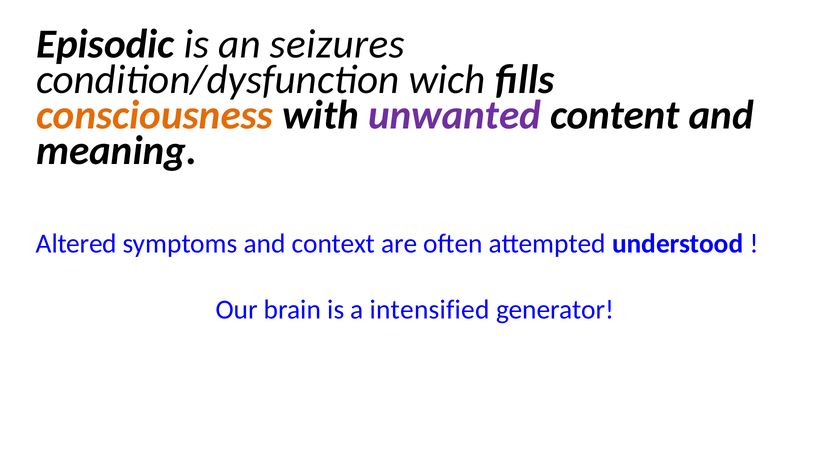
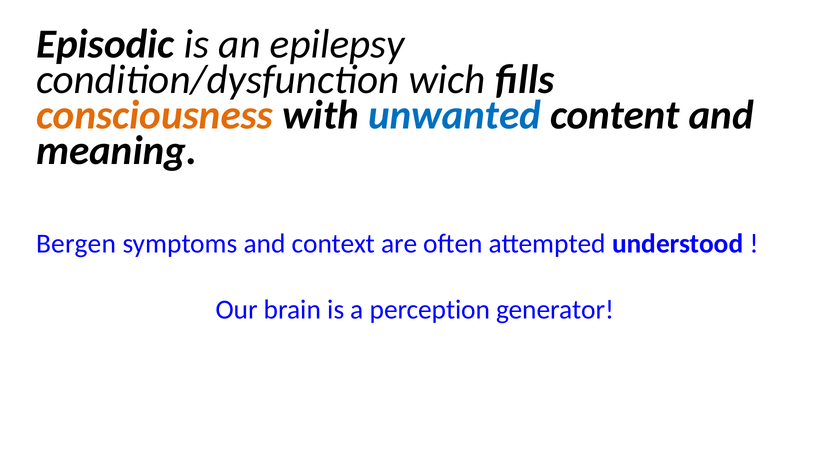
seizures: seizures -> epilepsy
unwanted colour: purple -> blue
Altered: Altered -> Bergen
intensified: intensified -> perception
